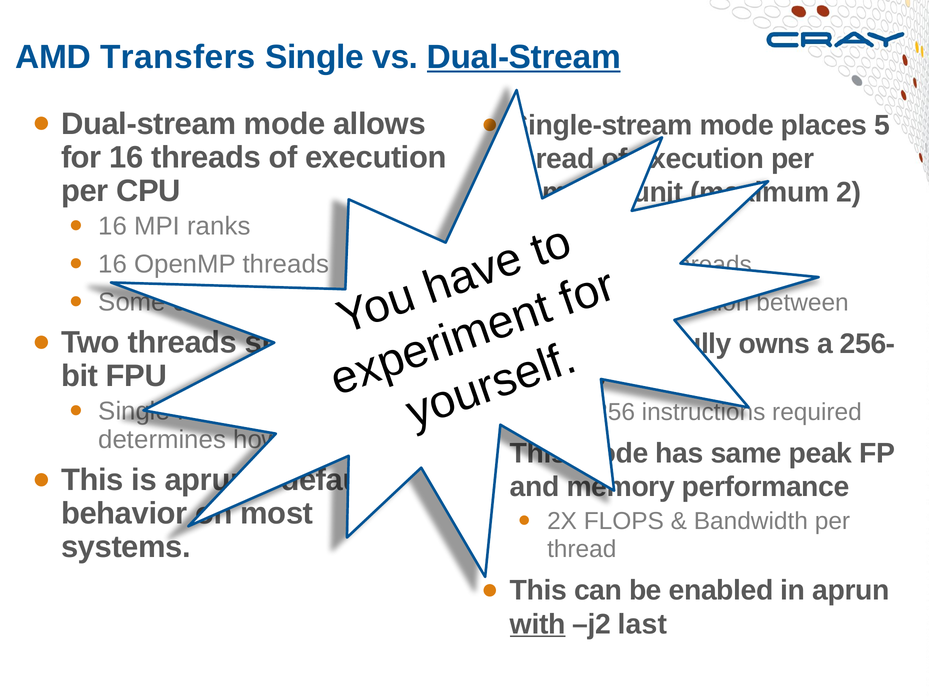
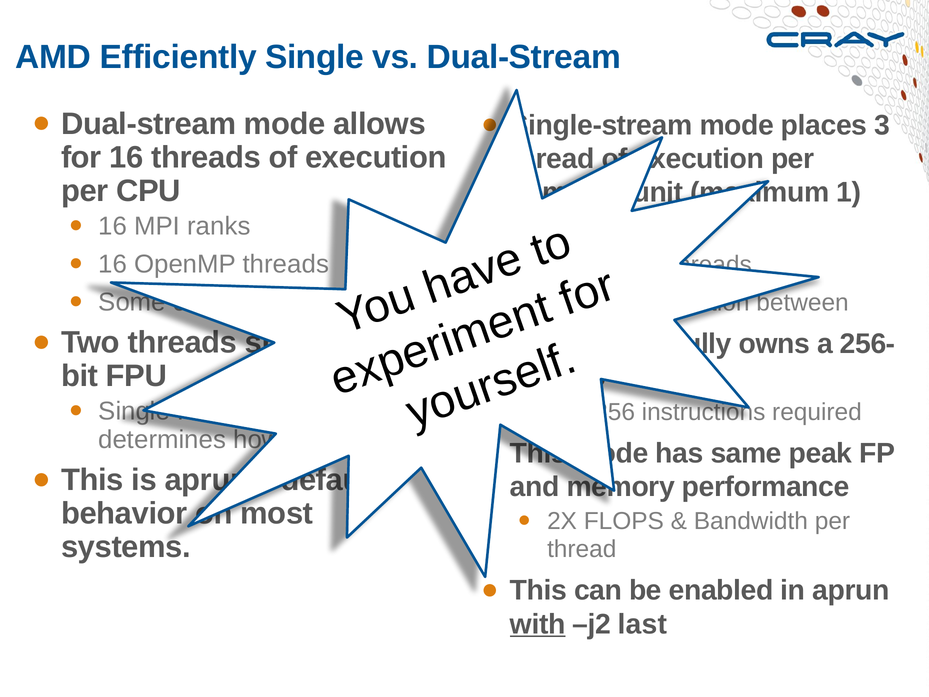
Transfers: Transfers -> Efficiently
Dual-Stream at (524, 57) underline: present -> none
5: 5 -> 3
2: 2 -> 1
